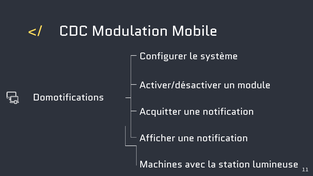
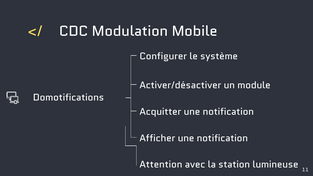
Machines: Machines -> Attention
